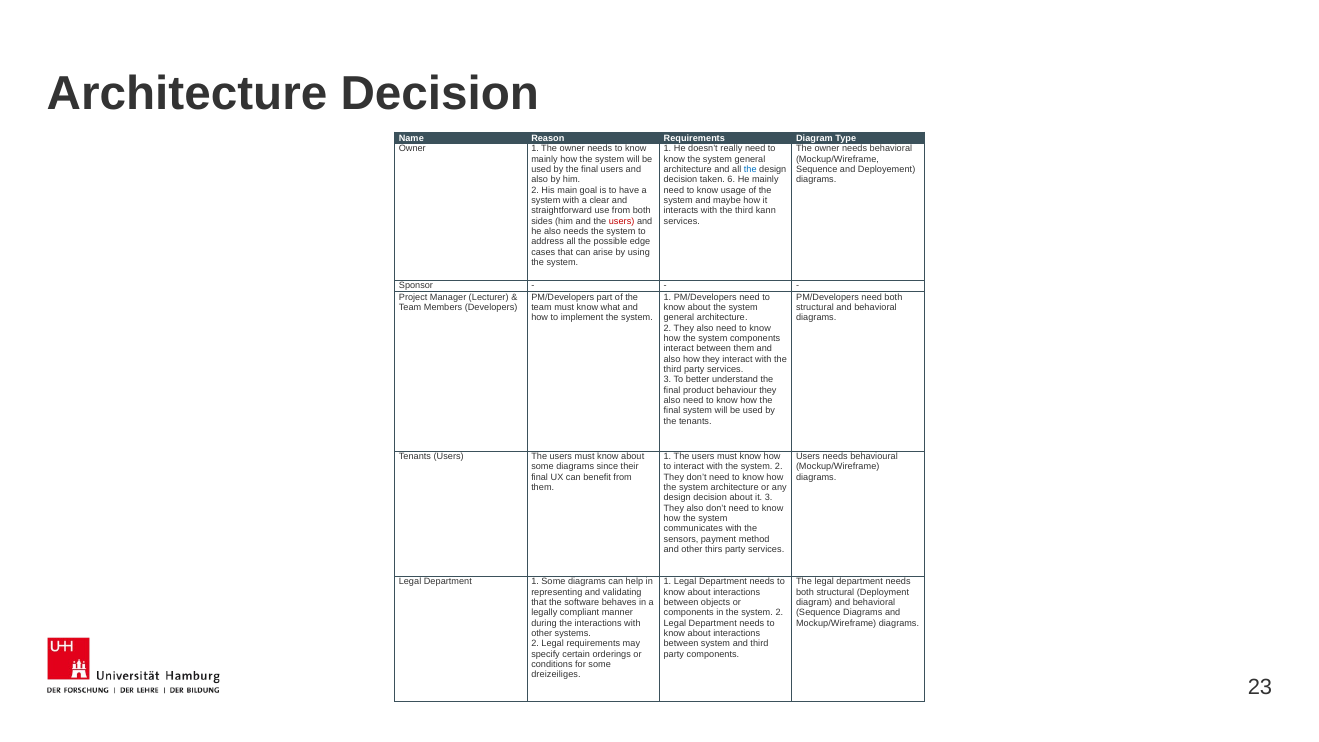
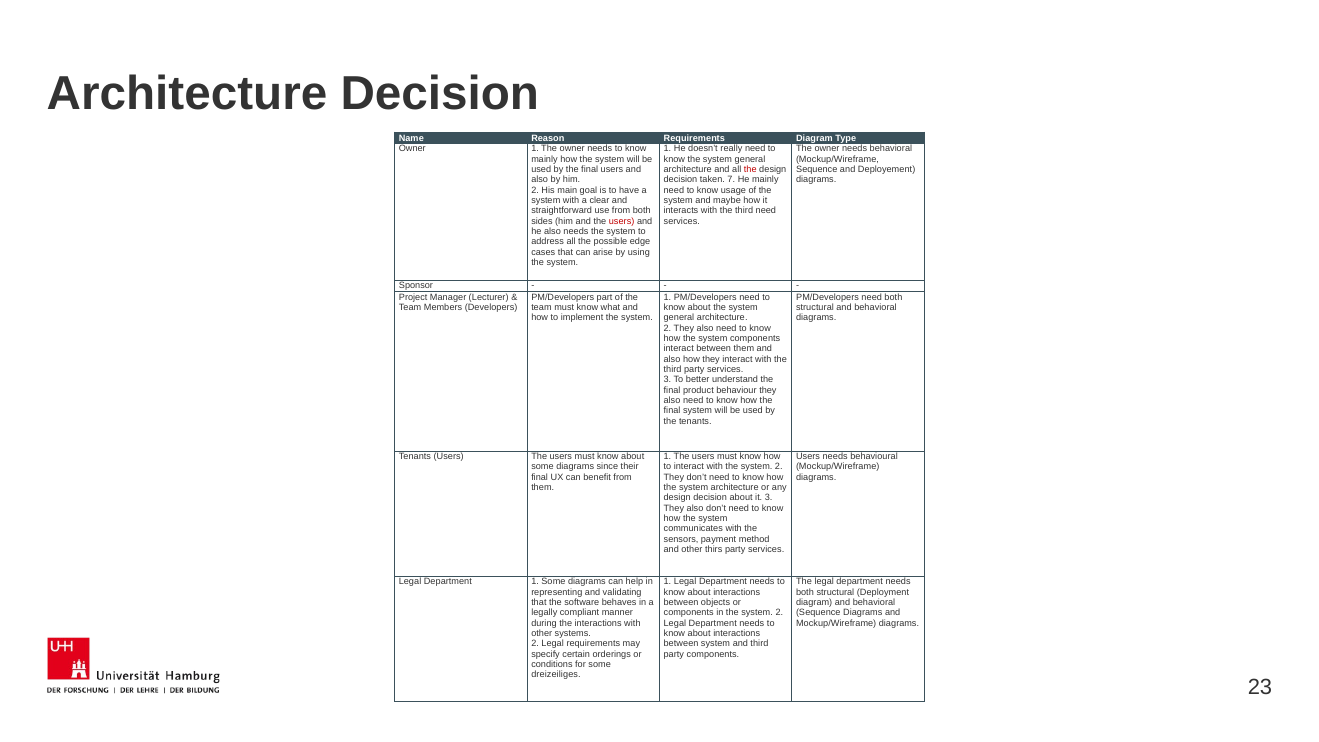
the at (750, 169) colour: blue -> red
6: 6 -> 7
third kann: kann -> need
